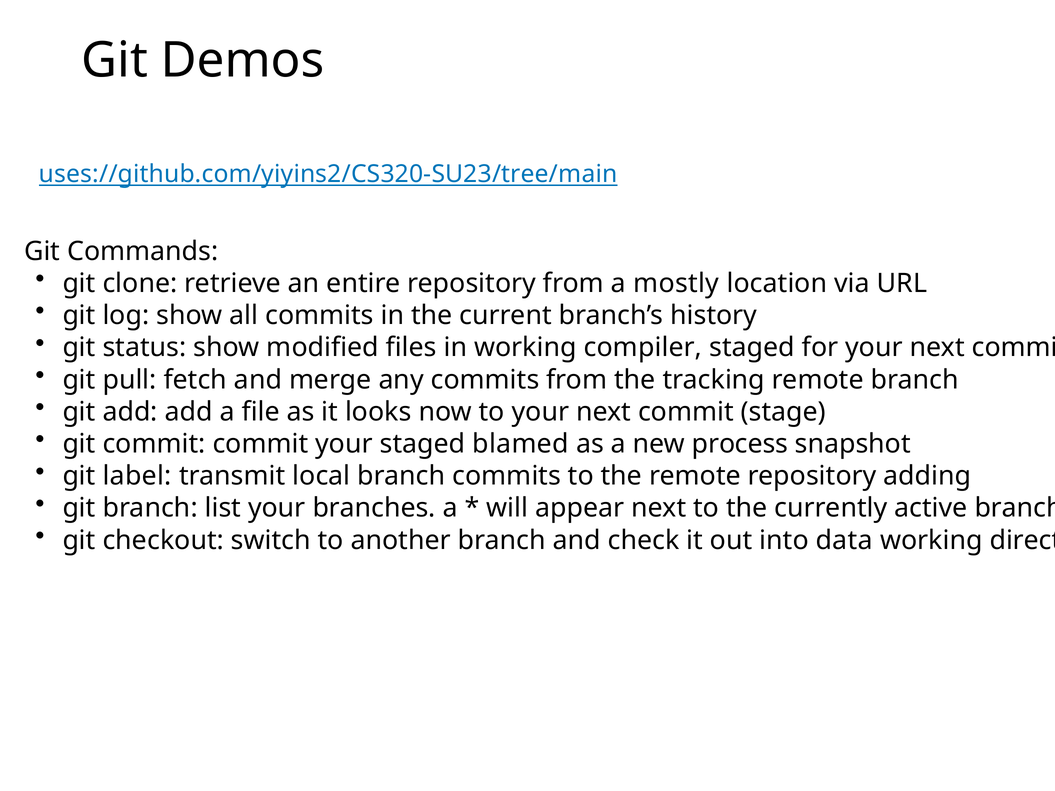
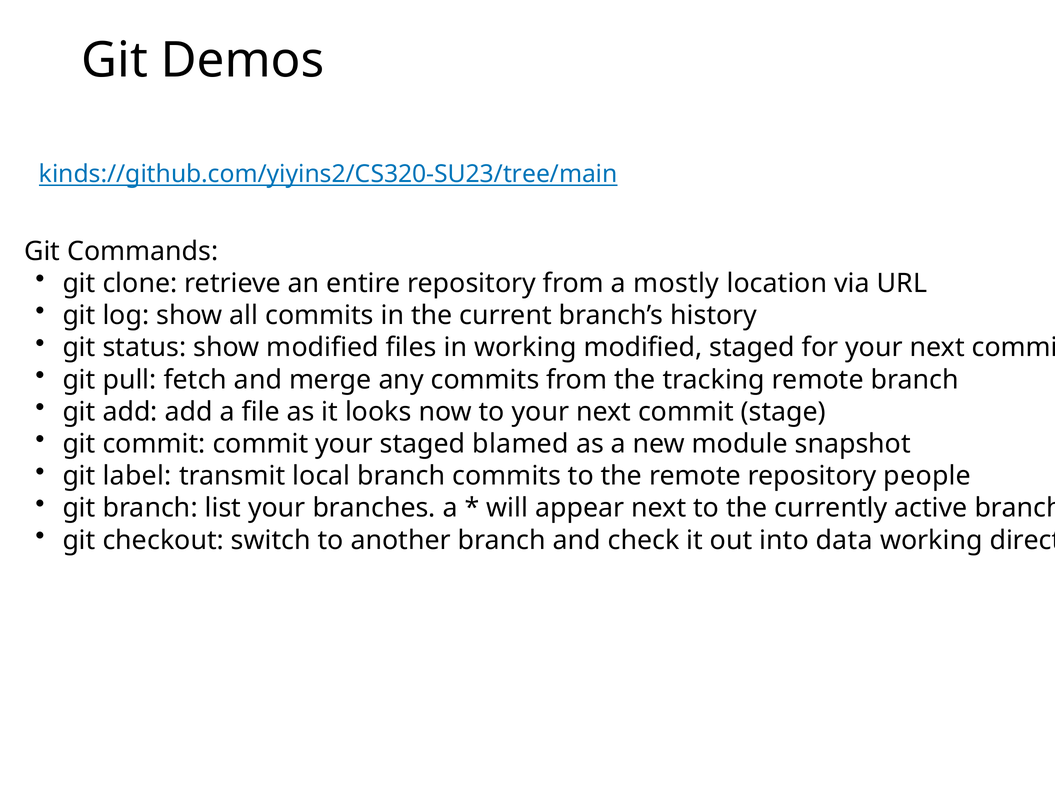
uses://github.com/yiyins2/CS320-SU23/tree/main: uses://github.com/yiyins2/CS320-SU23/tree/main -> kinds://github.com/yiyins2/CS320-SU23/tree/main
working compiler: compiler -> modified
process: process -> module
adding: adding -> people
